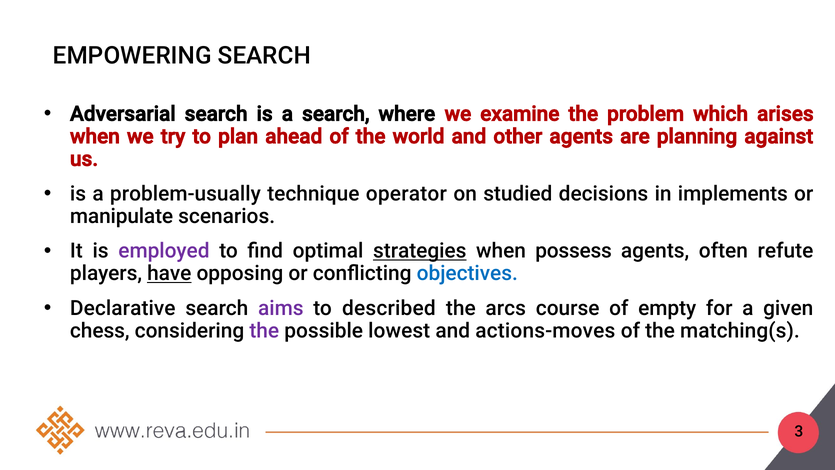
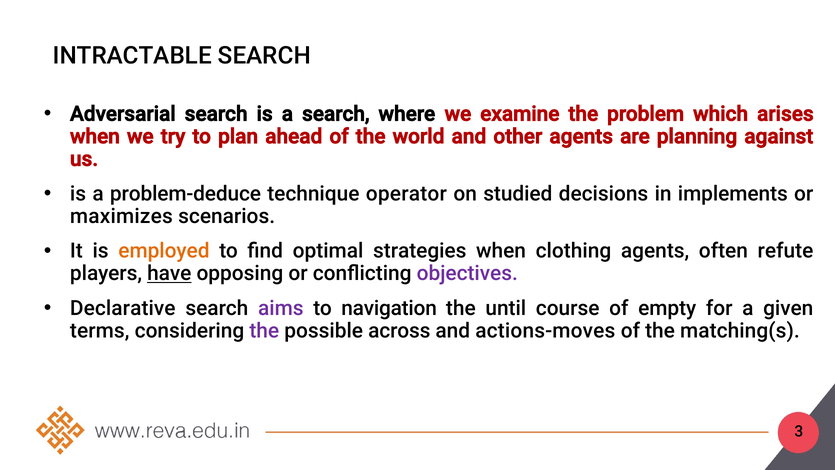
EMPOWERING: EMPOWERING -> INTRACTABLE
problem-usually: problem-usually -> problem-deduce
manipulate: manipulate -> maximizes
employed colour: purple -> orange
strategies underline: present -> none
possess: possess -> clothing
objectives colour: blue -> purple
described: described -> navigation
arcs: arcs -> until
chess: chess -> terms
lowest: lowest -> across
